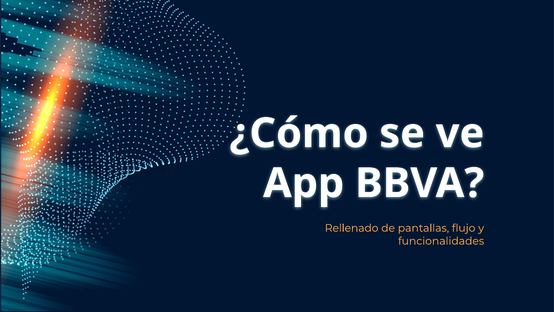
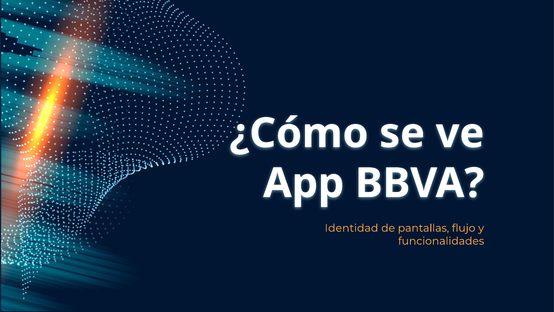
Rellenado: Rellenado -> Identidad
